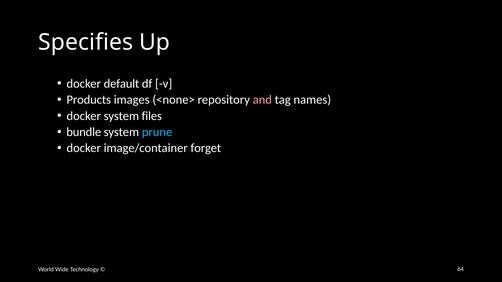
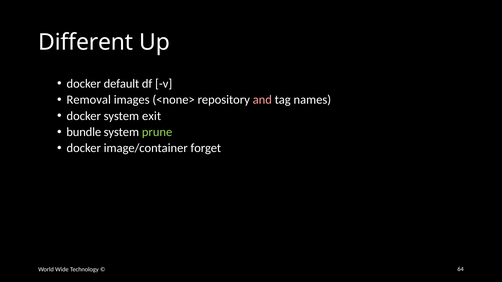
Specifies: Specifies -> Different
Products: Products -> Removal
files: files -> exit
prune colour: light blue -> light green
